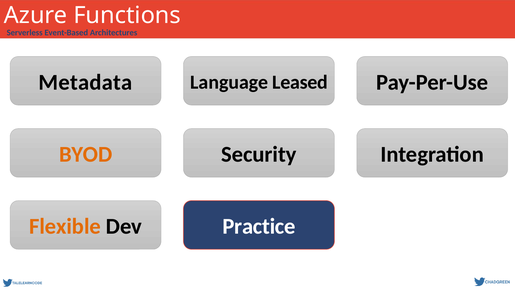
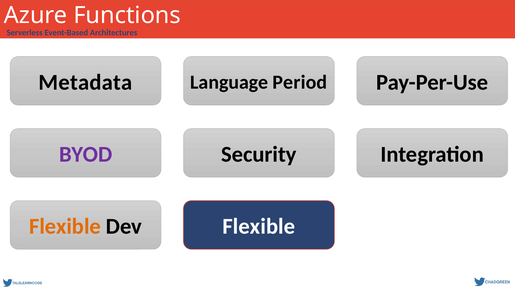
Leased: Leased -> Period
BYOD colour: orange -> purple
Dev Practice: Practice -> Flexible
